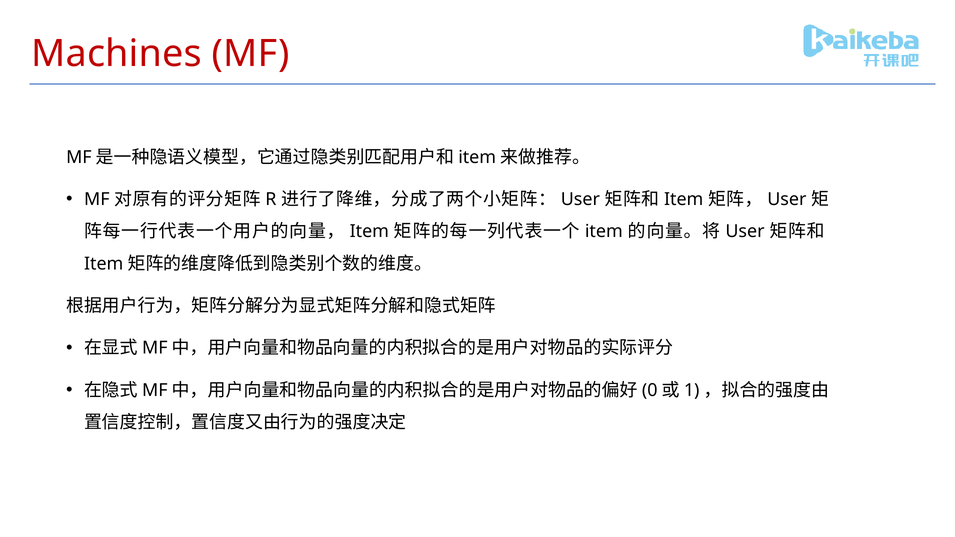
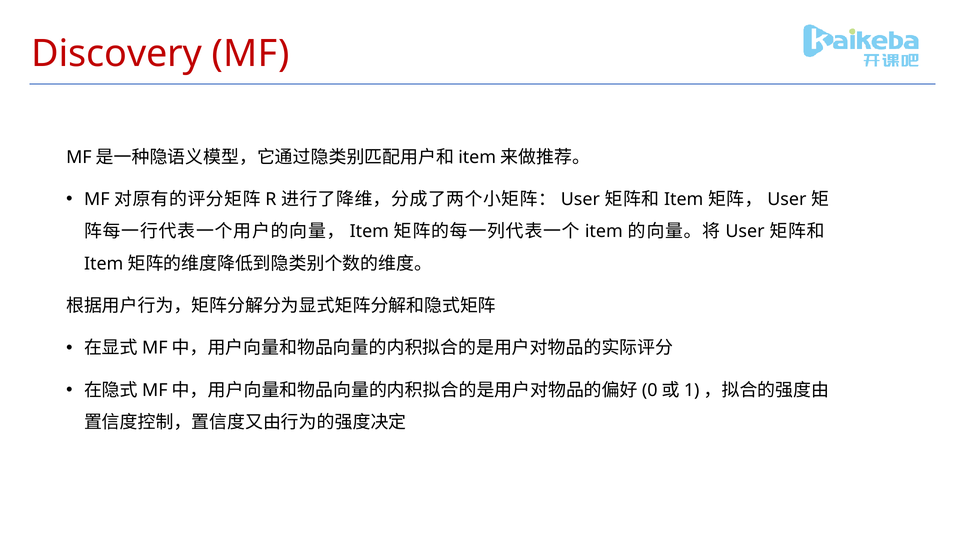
Machines: Machines -> Discovery
